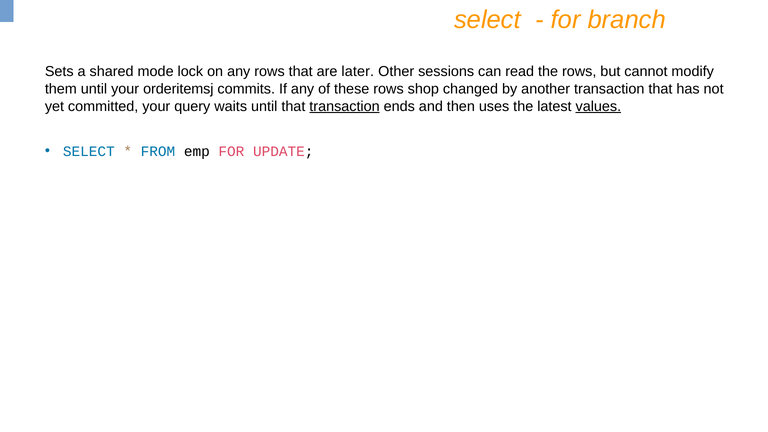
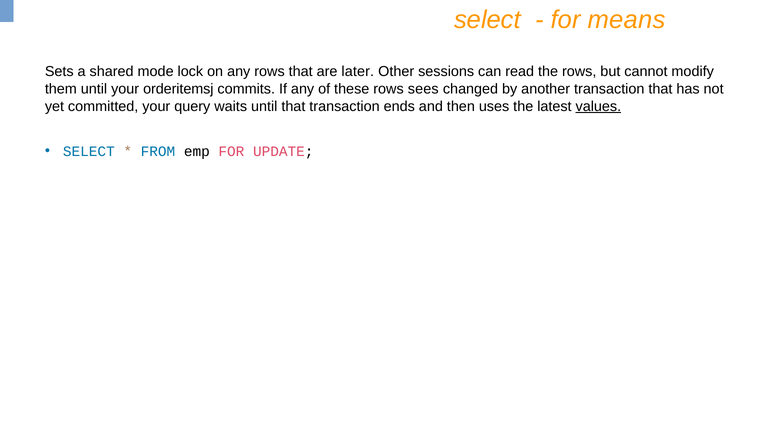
branch: branch -> means
shop: shop -> sees
transaction at (345, 106) underline: present -> none
